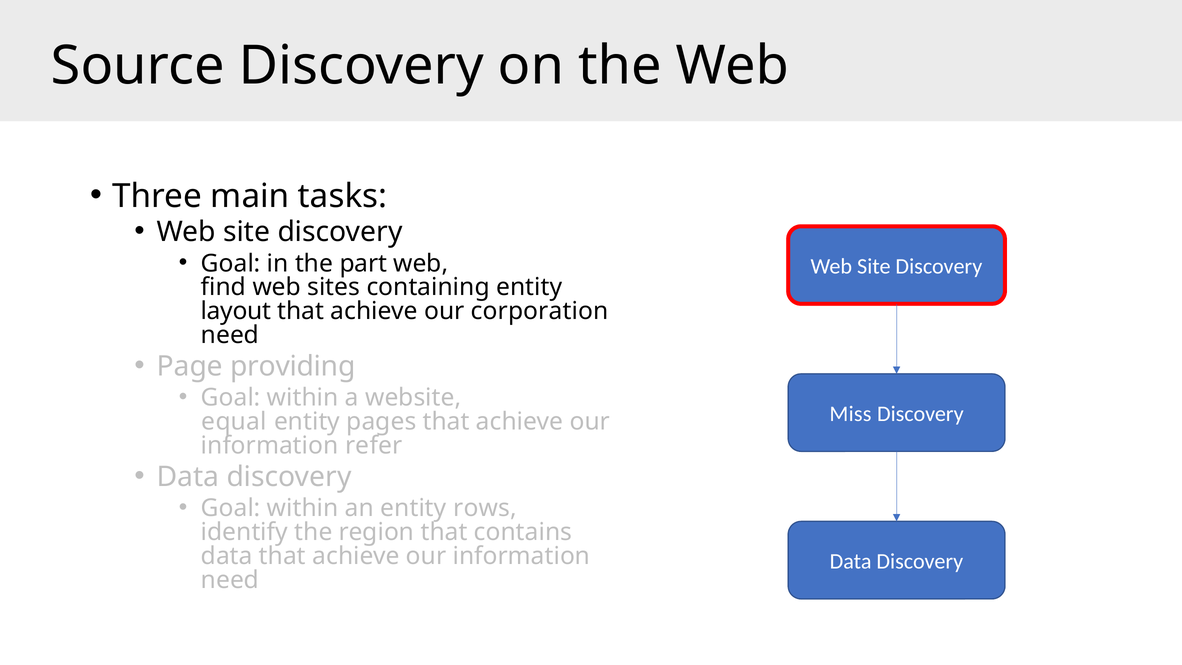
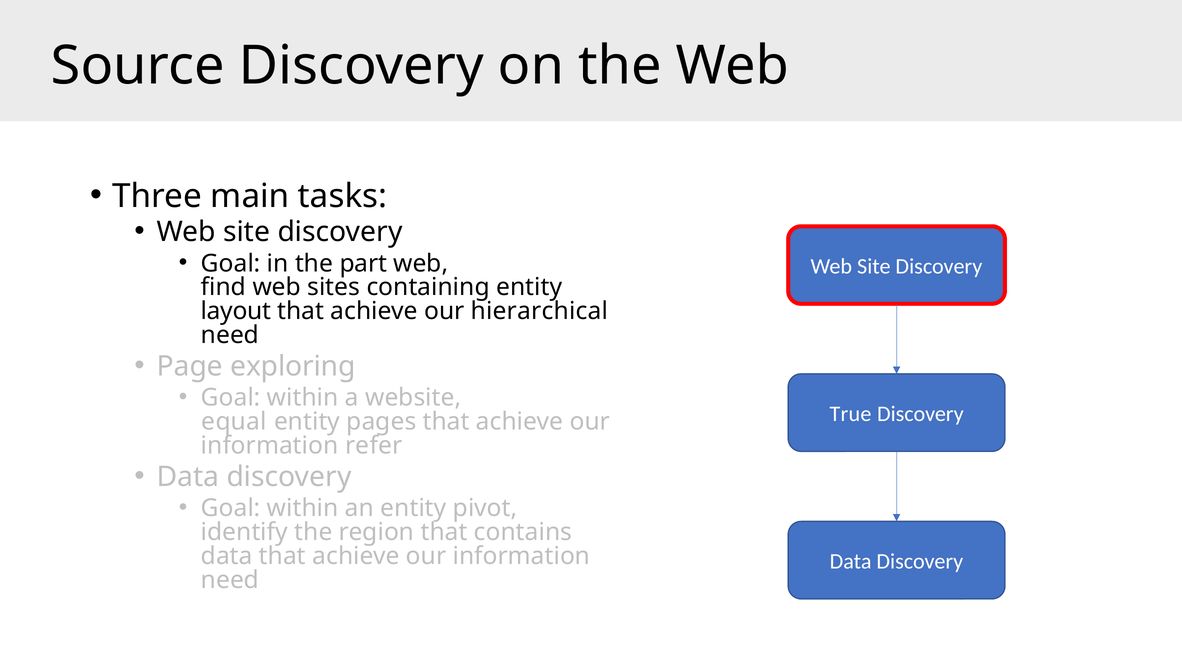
corporation: corporation -> hierarchical
providing: providing -> exploring
Miss: Miss -> True
rows: rows -> pivot
